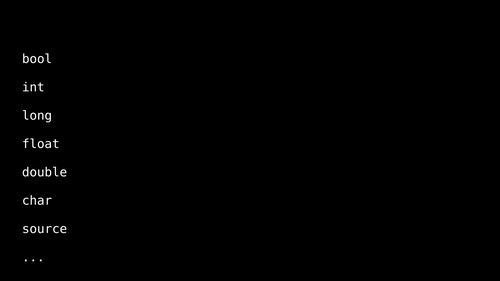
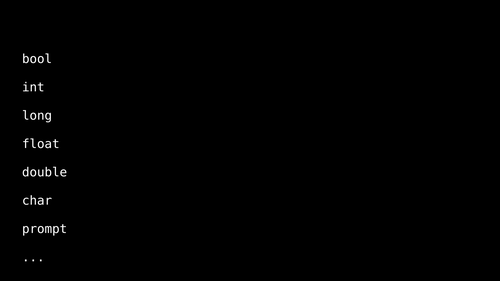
source: source -> prompt
